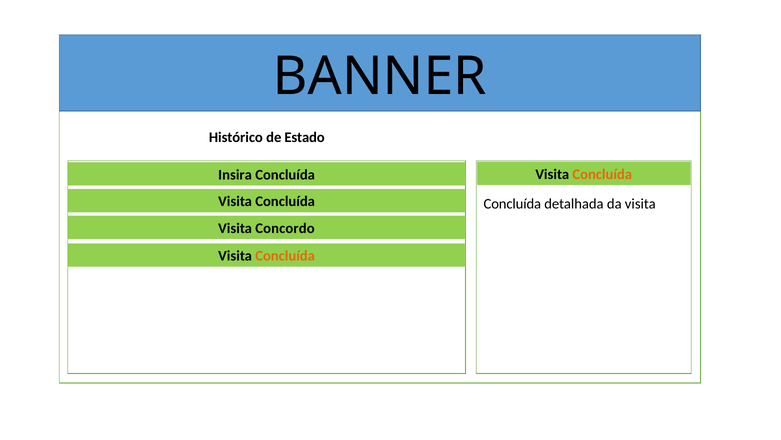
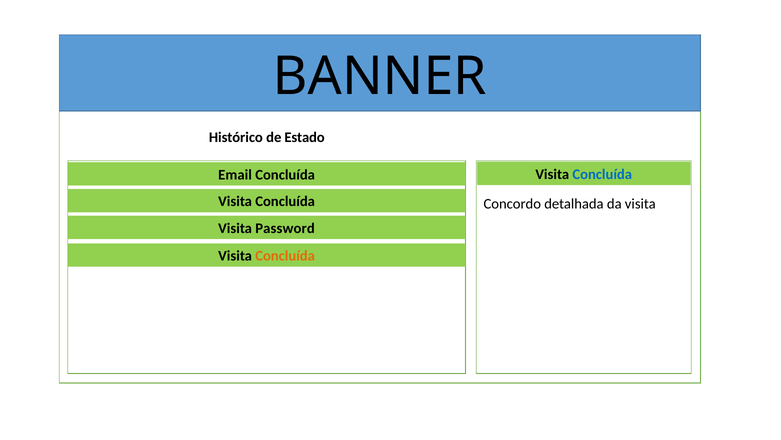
Concluída at (602, 174) colour: orange -> blue
Insira: Insira -> Email
Concluída at (512, 203): Concluída -> Concordo
Concordo: Concordo -> Password
